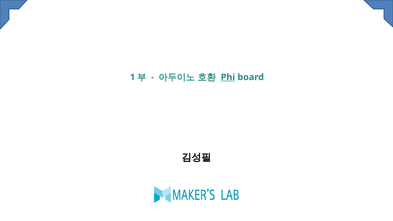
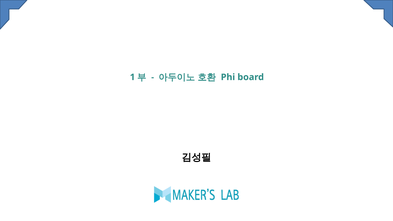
Phi underline: present -> none
